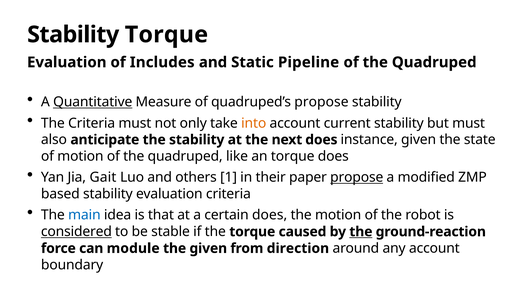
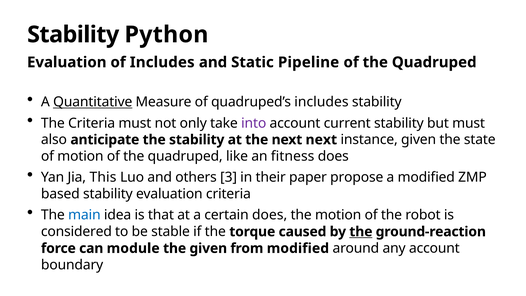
Stability Torque: Torque -> Python
quadruped’s propose: propose -> includes
into colour: orange -> purple
next does: does -> next
an torque: torque -> fitness
Gait: Gait -> This
1: 1 -> 3
propose at (357, 177) underline: present -> none
considered underline: present -> none
from direction: direction -> modified
